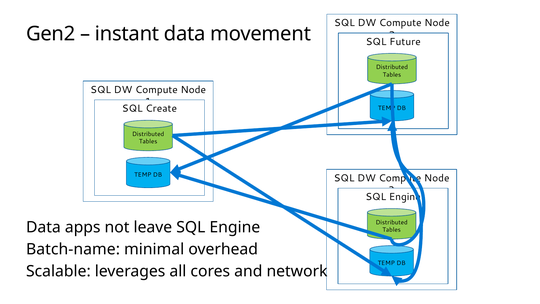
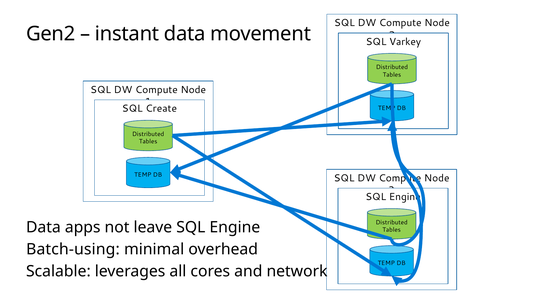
Future: Future -> Varkey
Batch-name: Batch-name -> Batch-using
